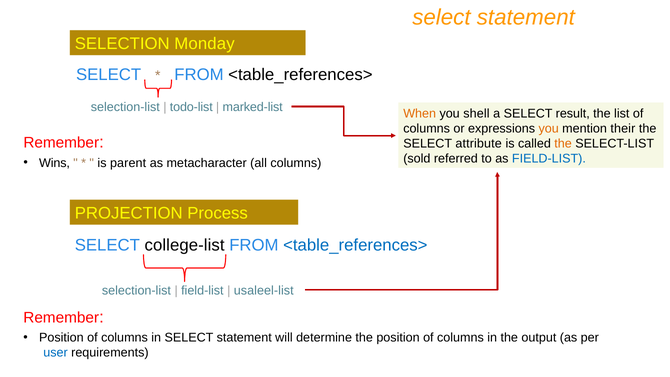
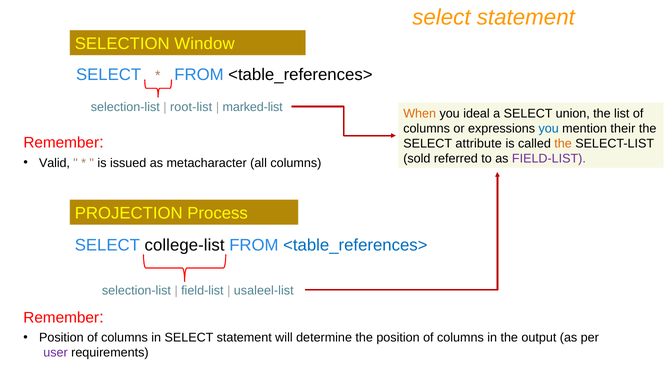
Monday: Monday -> Window
todo-list: todo-list -> root-list
shell: shell -> ideal
result: result -> union
you at (549, 129) colour: orange -> blue
FIELD-LIST at (549, 159) colour: blue -> purple
Wins: Wins -> Valid
parent: parent -> issued
user colour: blue -> purple
